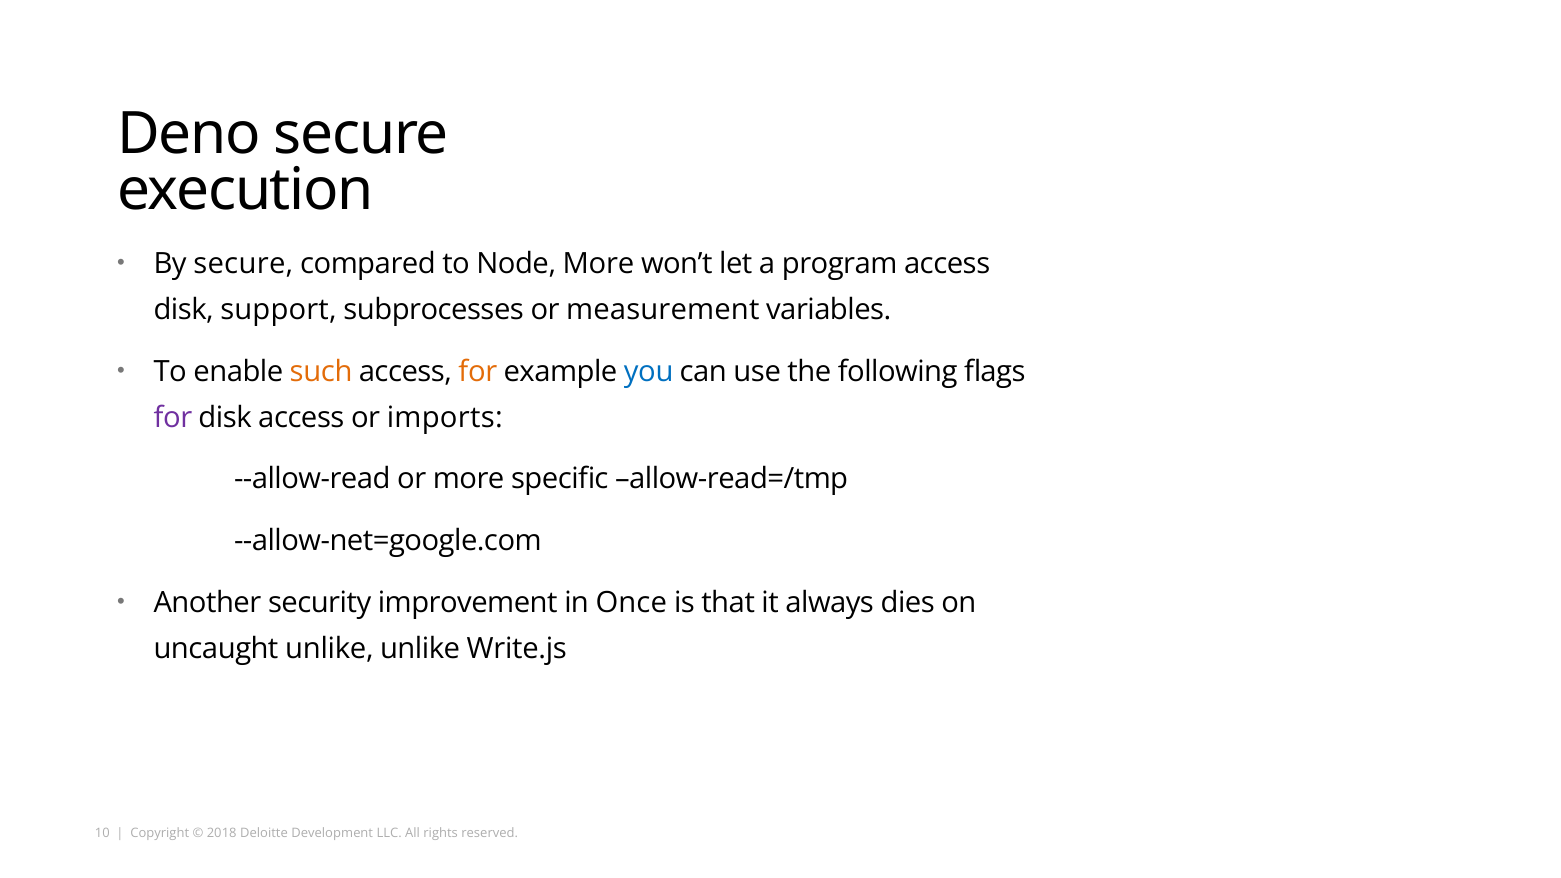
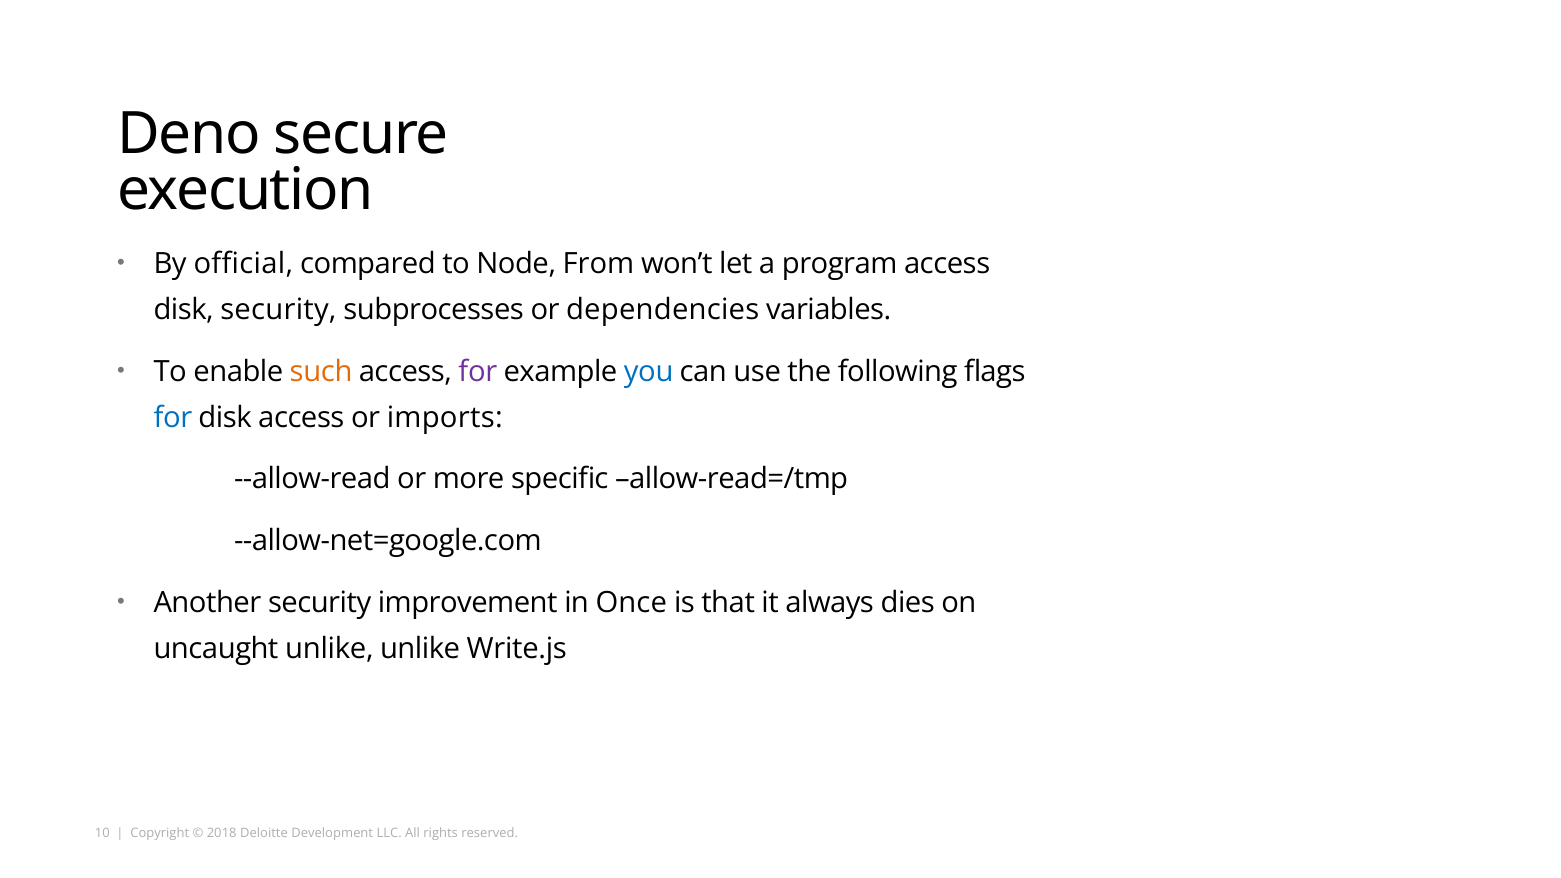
By secure: secure -> official
Node More: More -> From
disk support: support -> security
measurement: measurement -> dependencies
for at (478, 372) colour: orange -> purple
for at (173, 417) colour: purple -> blue
